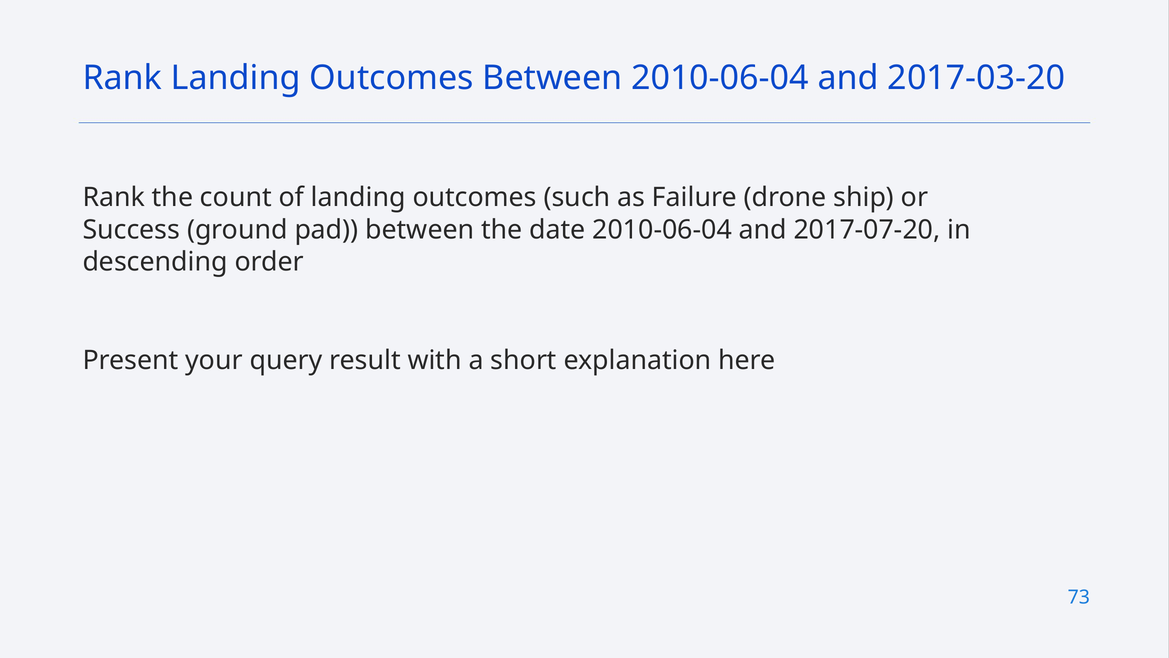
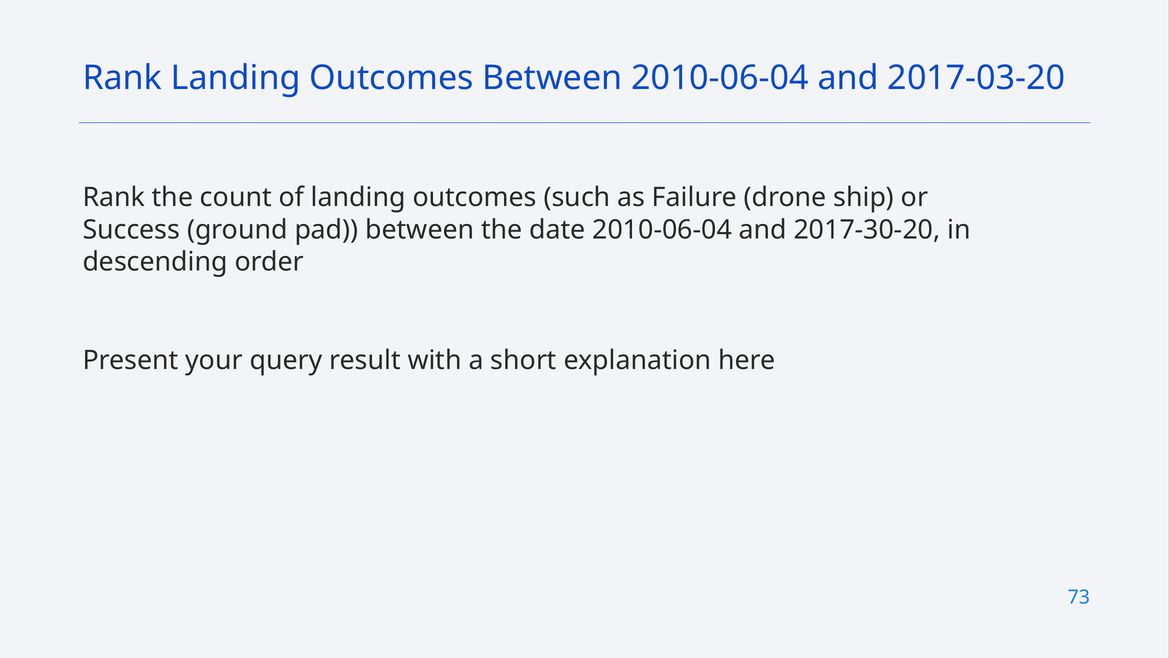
2017-07-20: 2017-07-20 -> 2017-30-20
